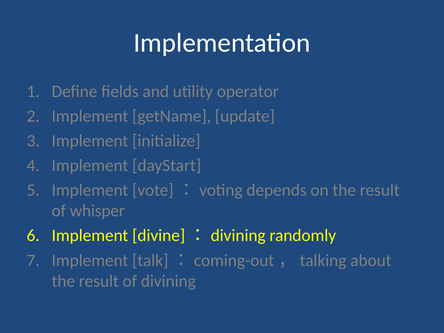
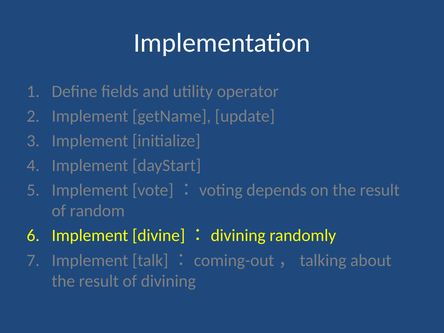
whisper: whisper -> random
